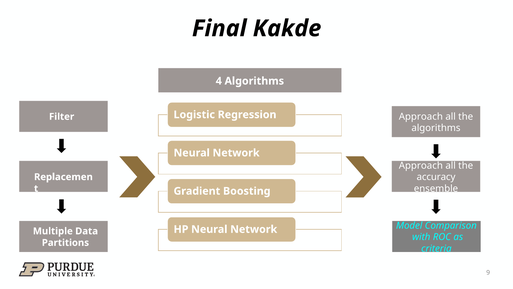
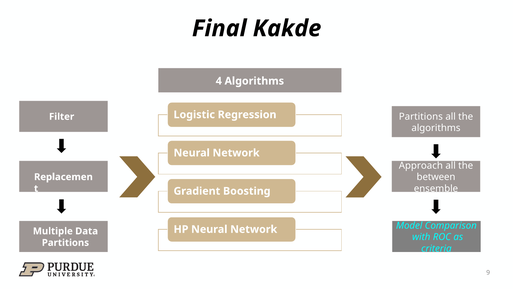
Approach at (421, 116): Approach -> Partitions
accuracy: accuracy -> between
